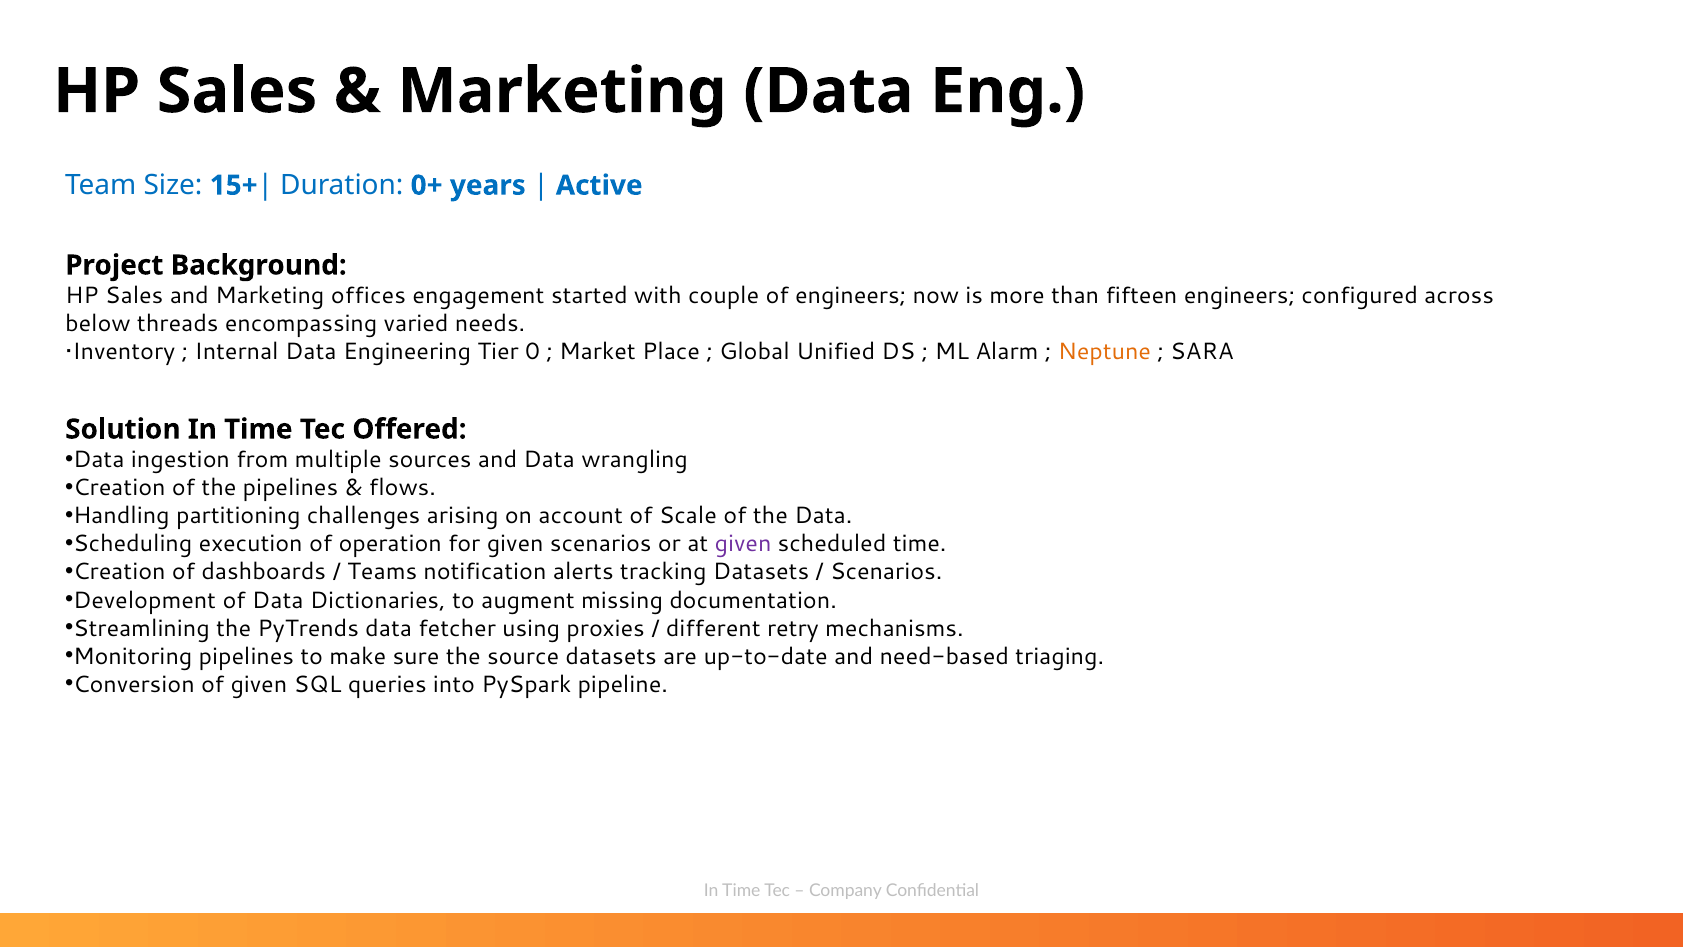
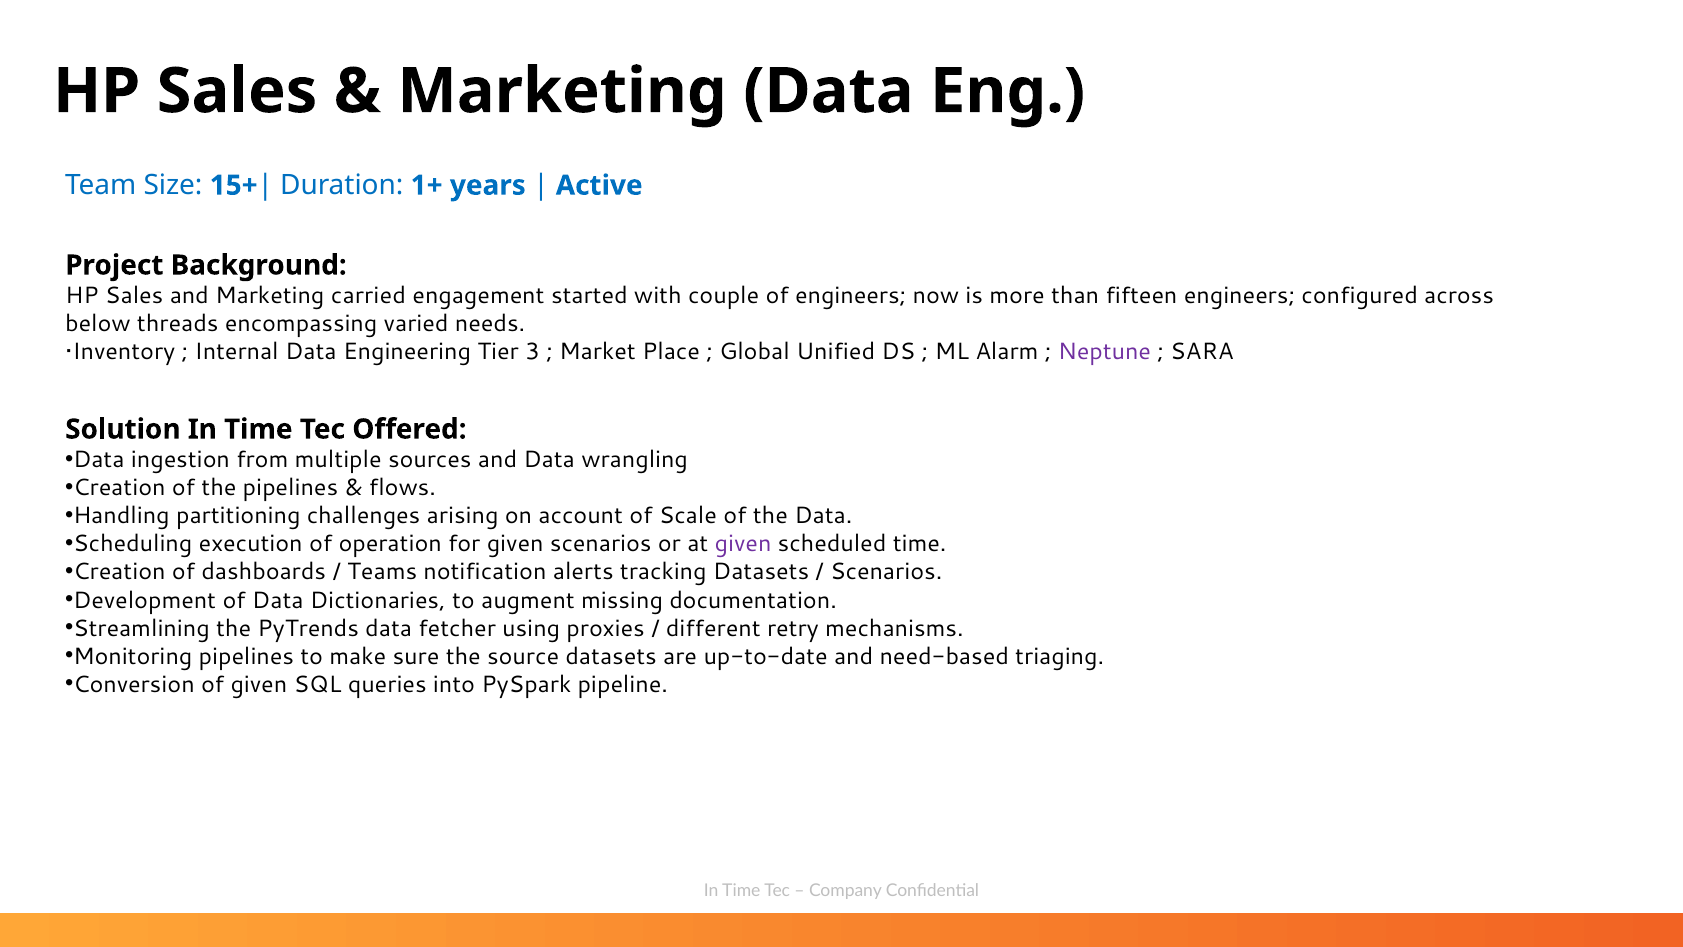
0+: 0+ -> 1+
offices: offices -> carried
0: 0 -> 3
Neptune colour: orange -> purple
